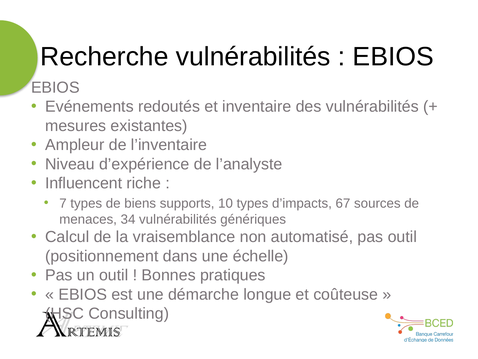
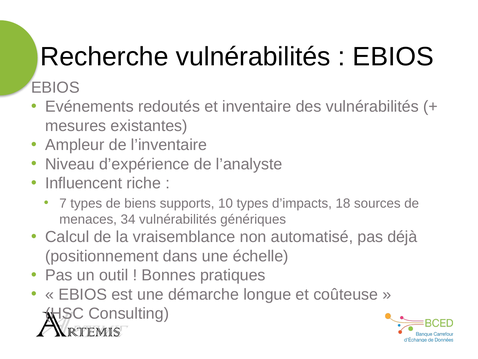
67: 67 -> 18
pas outil: outil -> déjà
